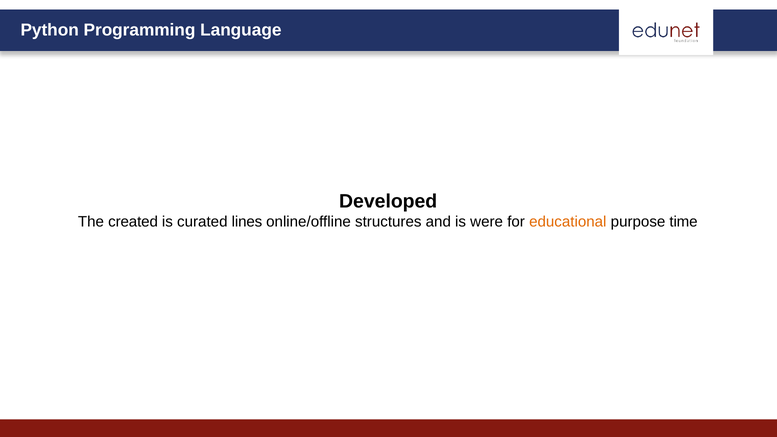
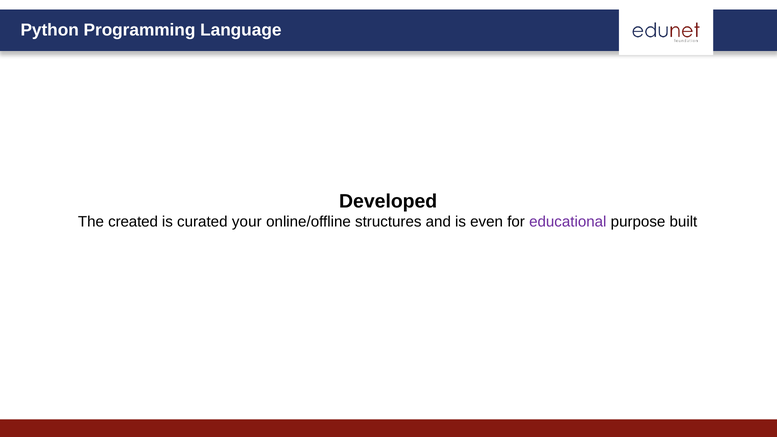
lines: lines -> your
were: were -> even
educational colour: orange -> purple
time: time -> built
